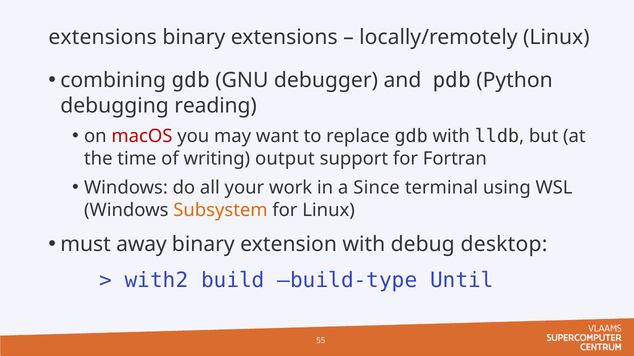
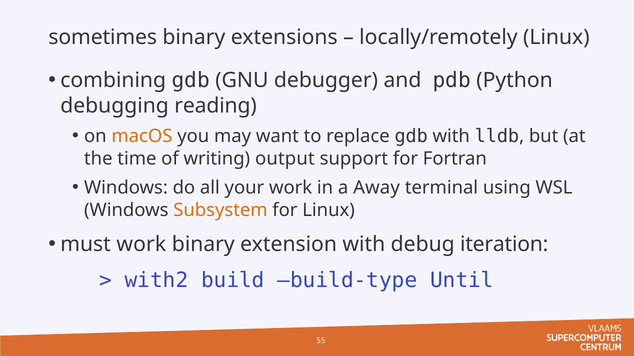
extensions at (103, 37): extensions -> sometimes
macOS colour: red -> orange
Since: Since -> Away
must away: away -> work
desktop: desktop -> iteration
